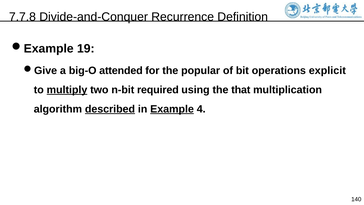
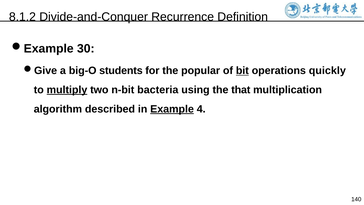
7.7.8: 7.7.8 -> 8.1.2
19: 19 -> 30
attended: attended -> students
bit underline: none -> present
explicit: explicit -> quickly
required: required -> bacteria
described underline: present -> none
